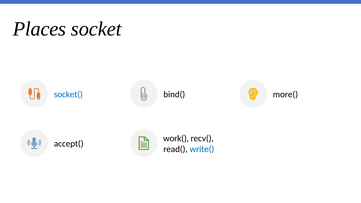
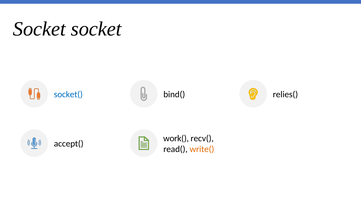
Places at (39, 29): Places -> Socket
more(: more( -> relies(
write( colour: blue -> orange
